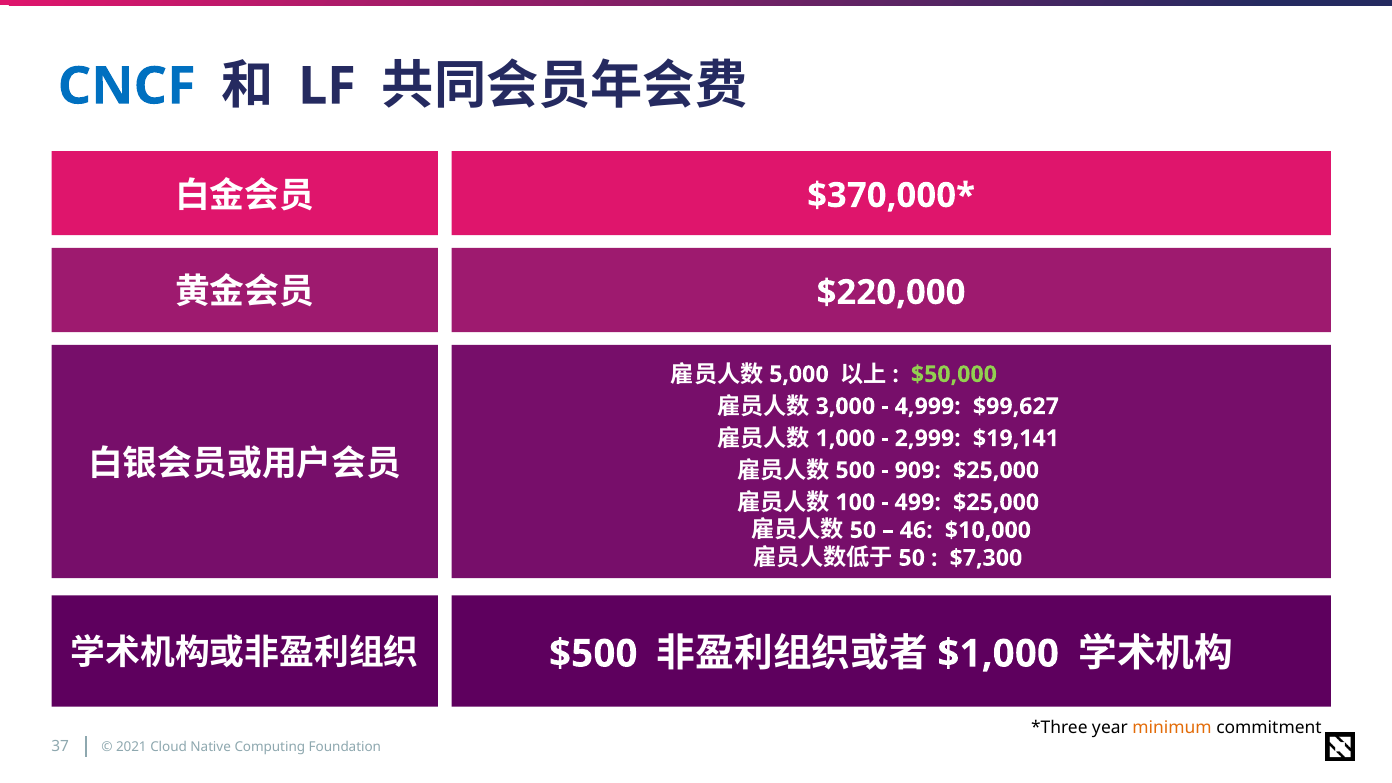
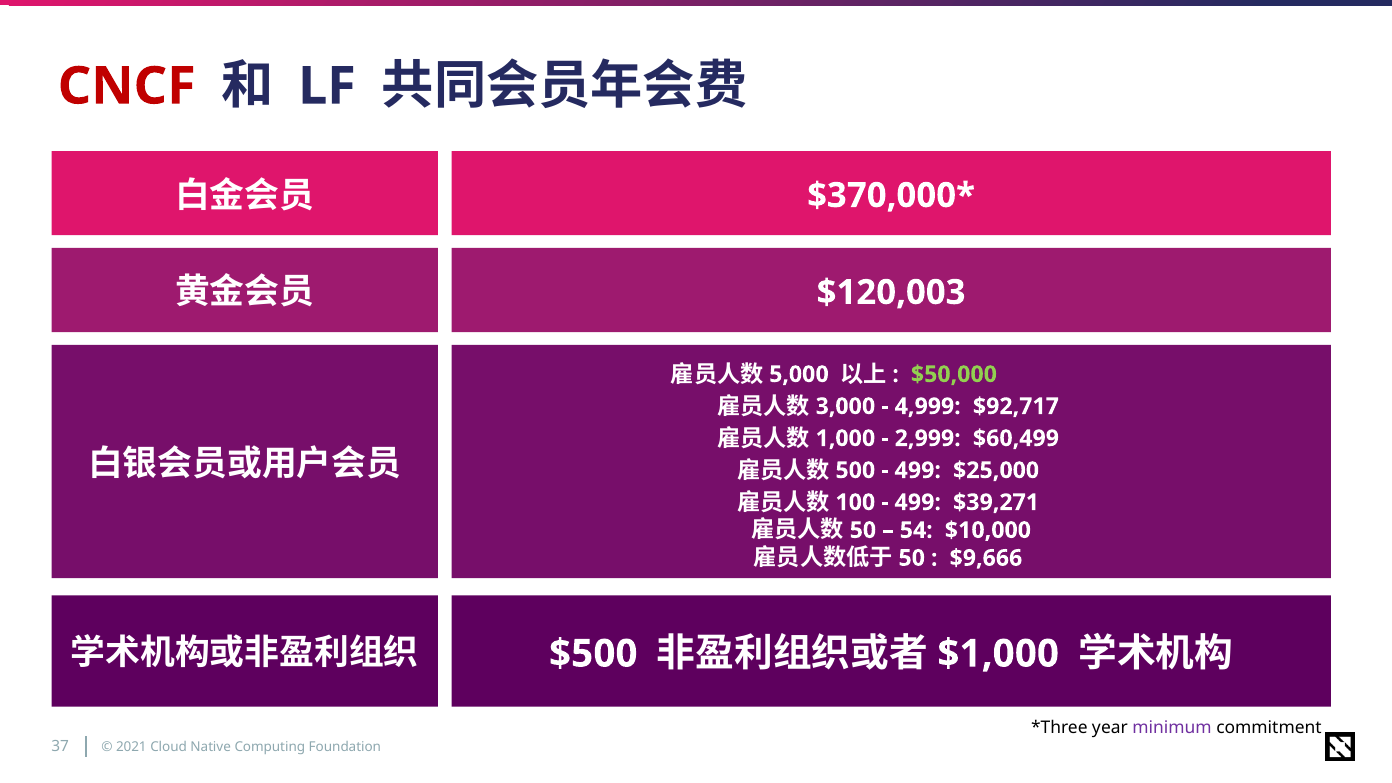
CNCF colour: blue -> red
$220,000: $220,000 -> $120,003
$99,627: $99,627 -> $92,717
$19,141: $19,141 -> $60,499
909 at (918, 470): 909 -> 499
499 $25,000: $25,000 -> $39,271
46: 46 -> 54
$7,300: $7,300 -> $9,666
minimum colour: orange -> purple
